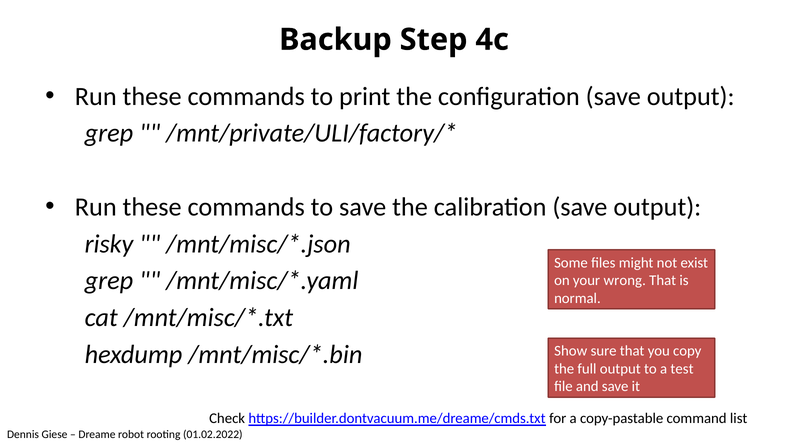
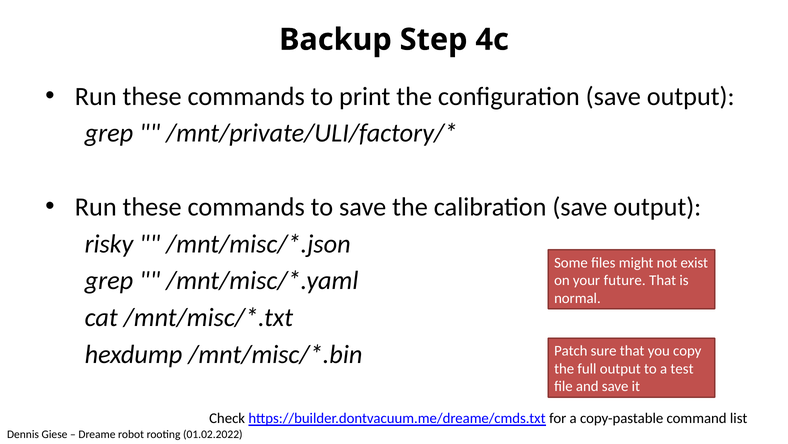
wrong: wrong -> future
Show: Show -> Patch
